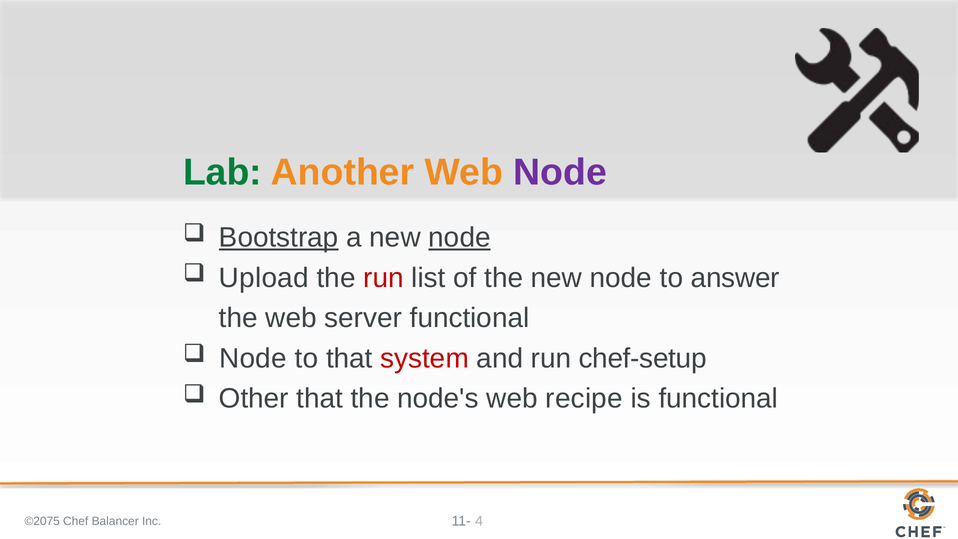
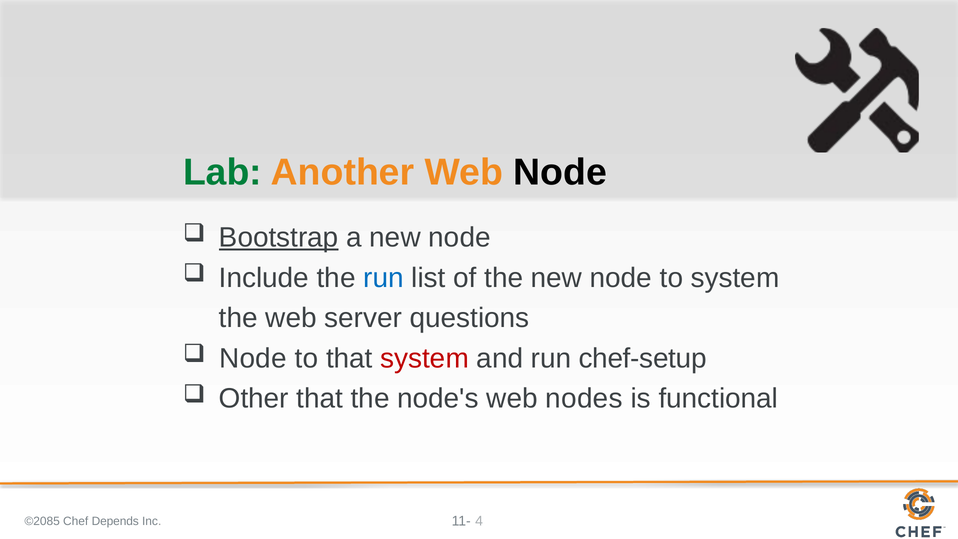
Node at (560, 172) colour: purple -> black
node at (460, 237) underline: present -> none
Upload: Upload -> Include
run at (383, 278) colour: red -> blue
to answer: answer -> system
server functional: functional -> questions
recipe: recipe -> nodes
©2075: ©2075 -> ©2085
Balancer: Balancer -> Depends
